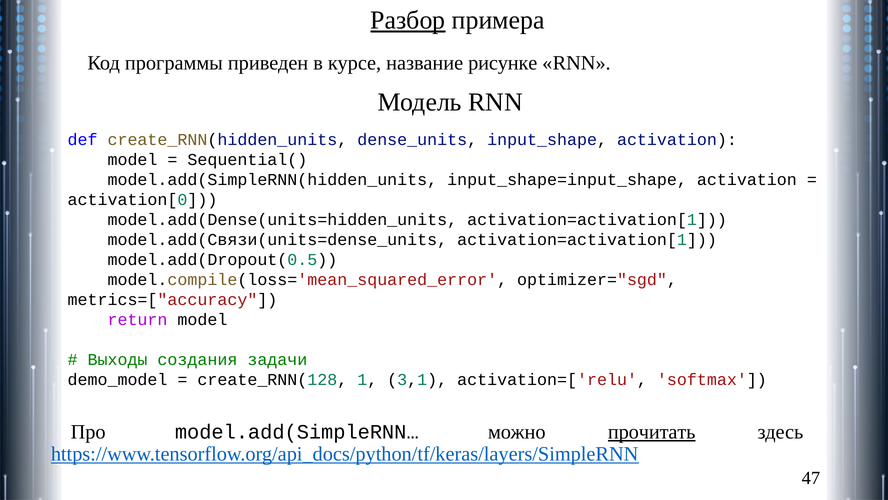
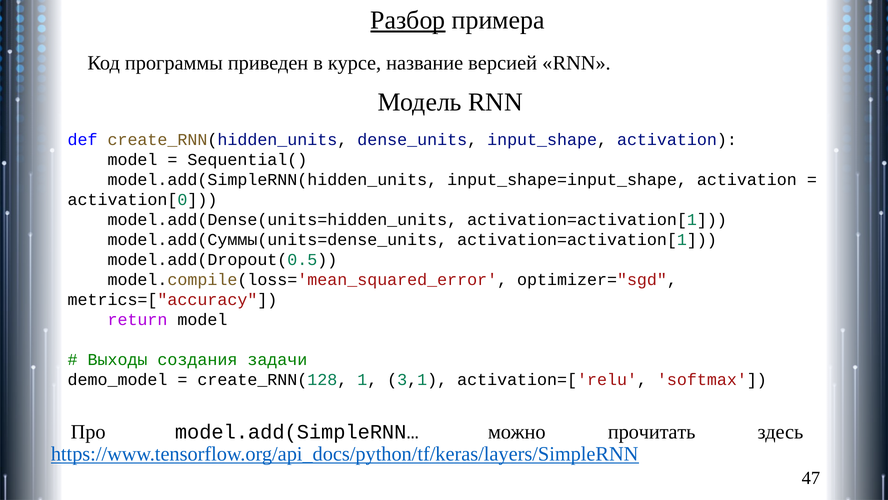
рисунке: рисунке -> версией
model.add(Связи(units=dense_units: model.add(Связи(units=dense_units -> model.add(Суммы(units=dense_units
прочитать underline: present -> none
